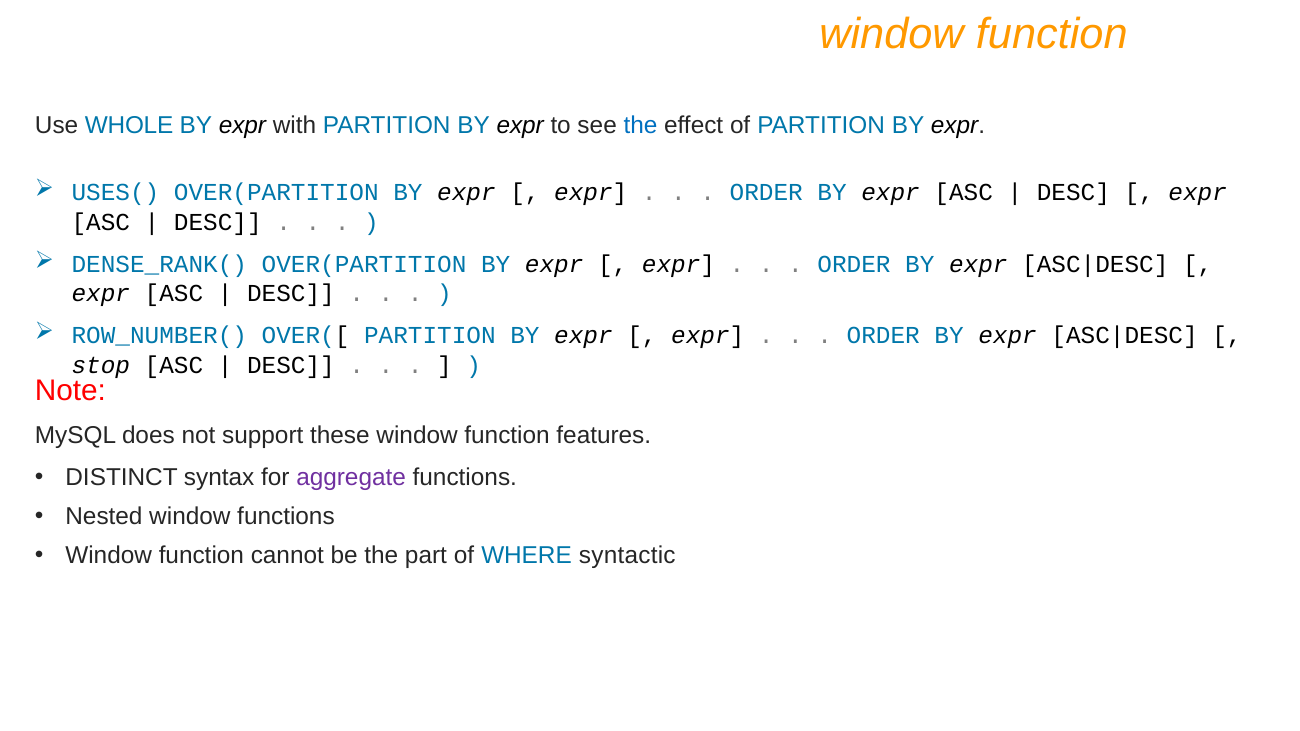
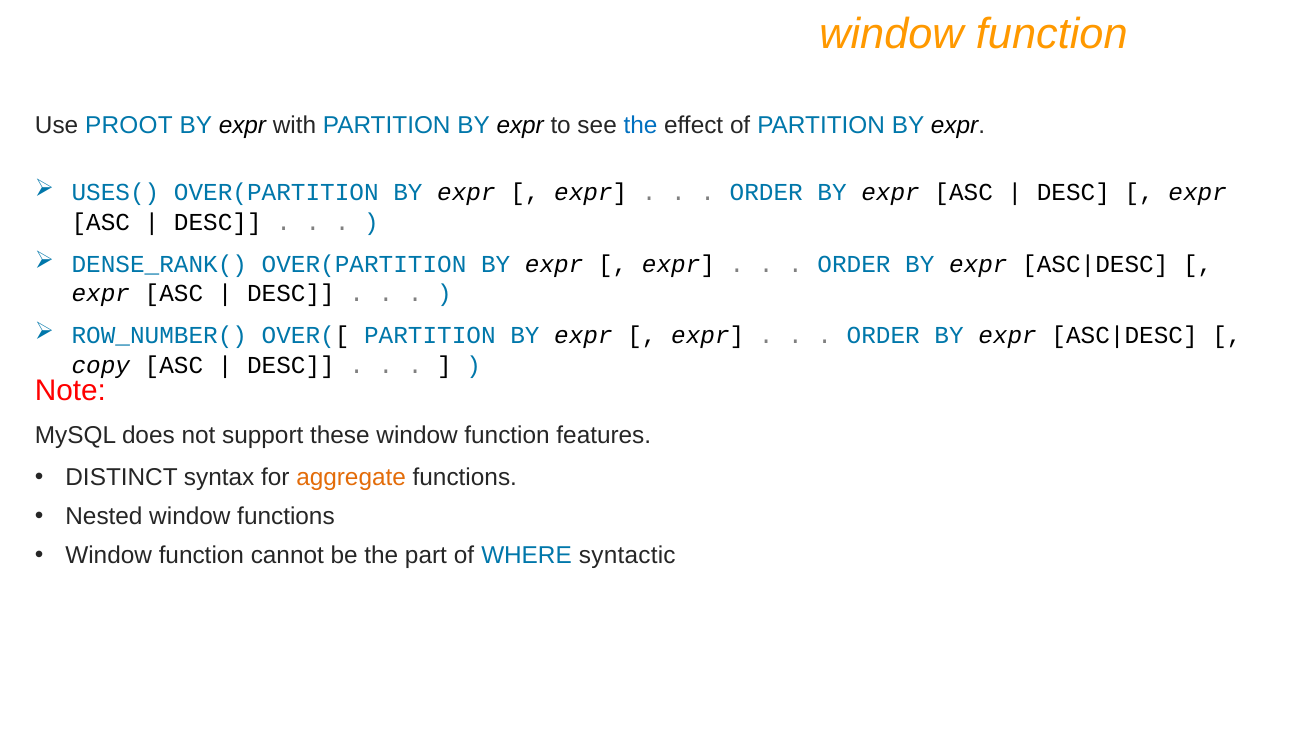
WHOLE: WHOLE -> PROOT
stop: stop -> copy
aggregate colour: purple -> orange
